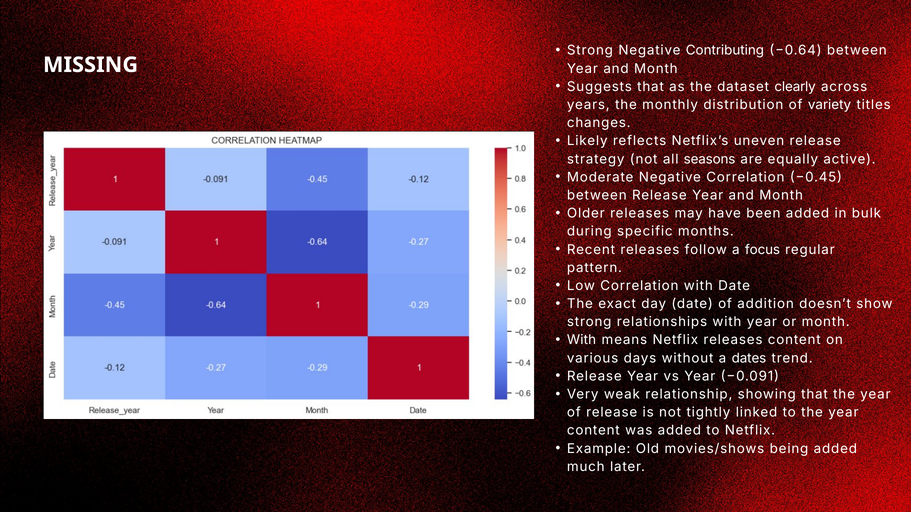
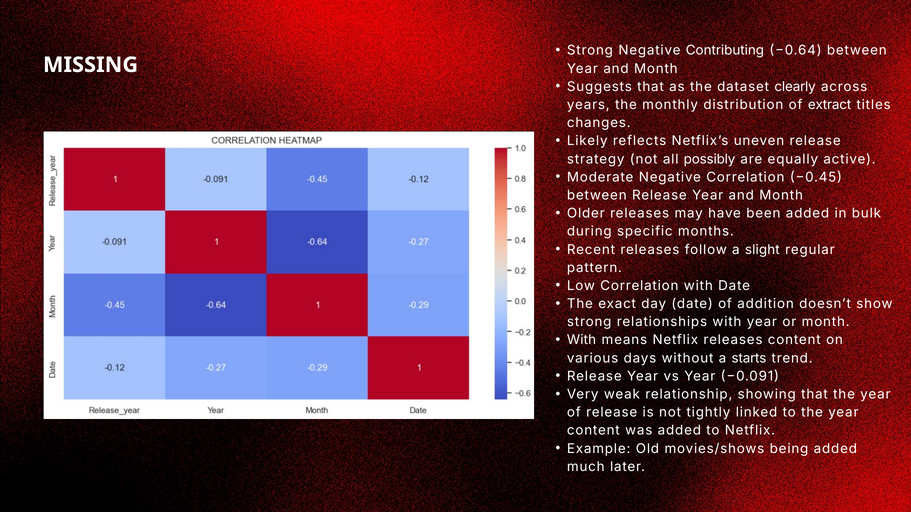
variety: variety -> extract
seasons: seasons -> possibly
focus: focus -> slight
dates: dates -> starts
